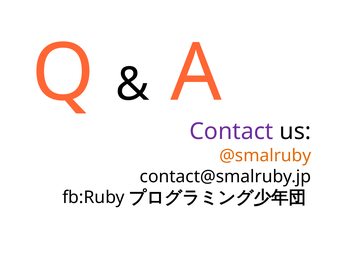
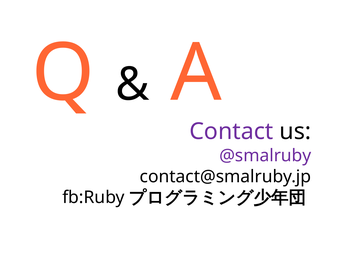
@smalruby colour: orange -> purple
